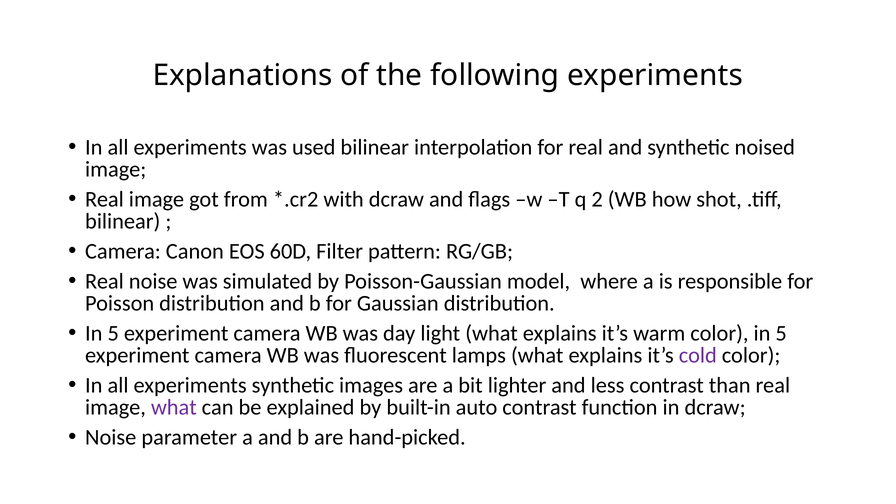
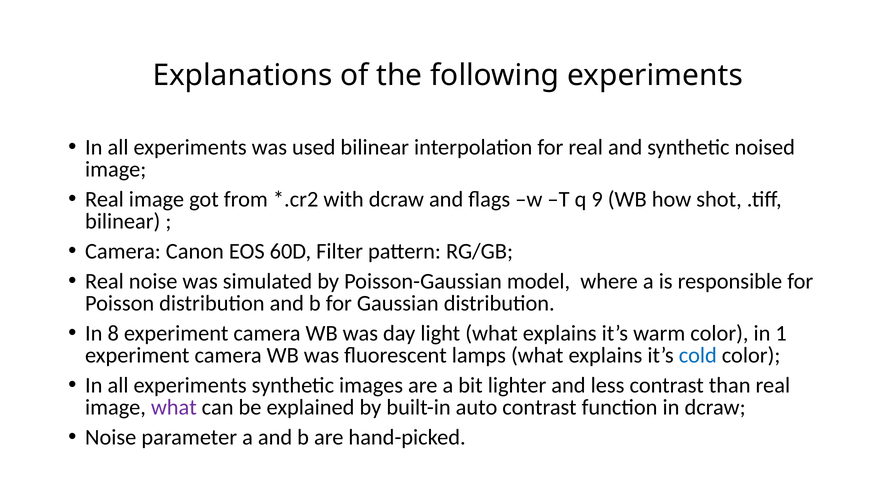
2: 2 -> 9
5 at (113, 333): 5 -> 8
color in 5: 5 -> 1
cold colour: purple -> blue
